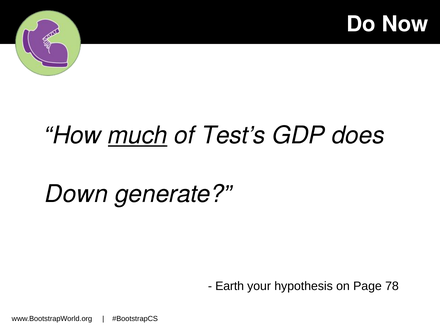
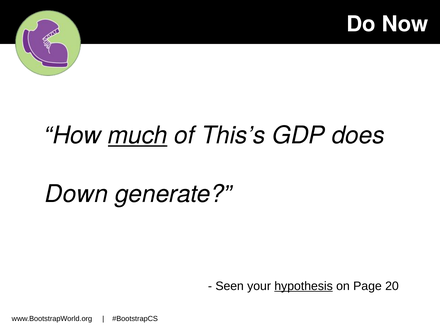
Test’s: Test’s -> This’s
Earth: Earth -> Seen
hypothesis underline: none -> present
78: 78 -> 20
